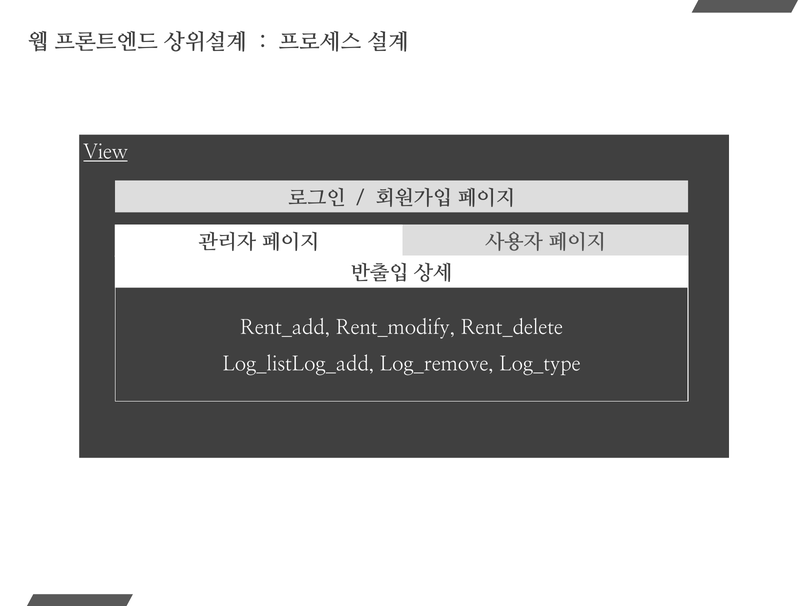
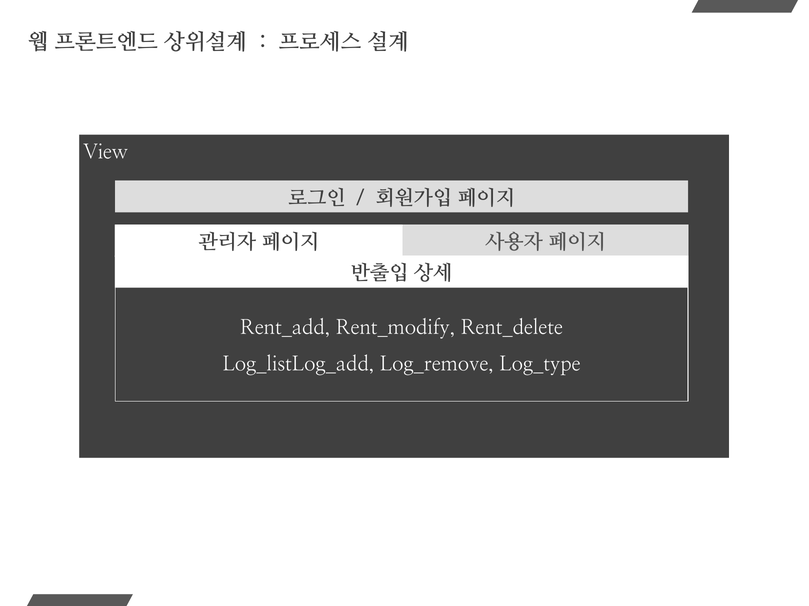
View underline: present -> none
